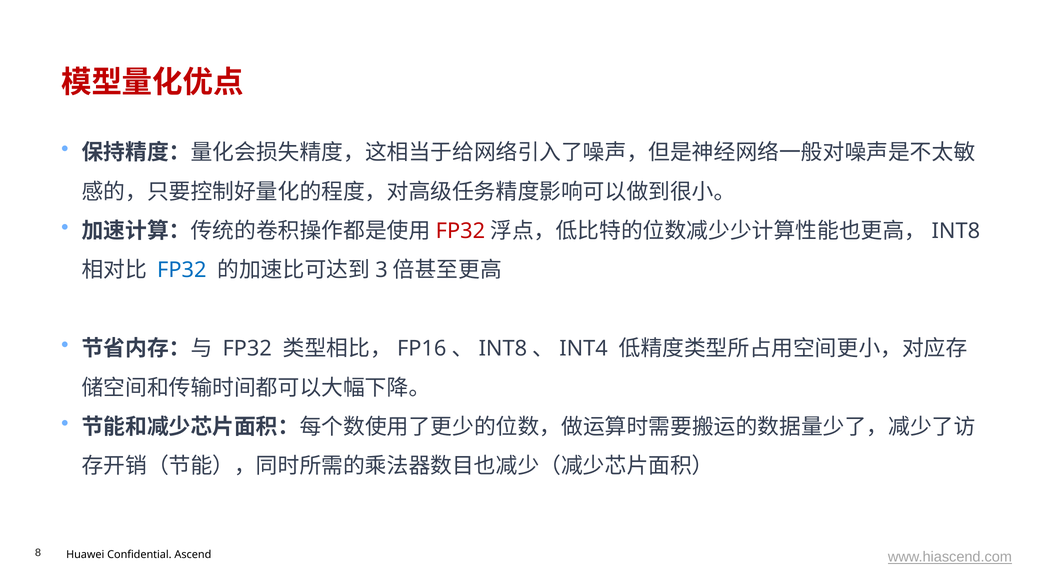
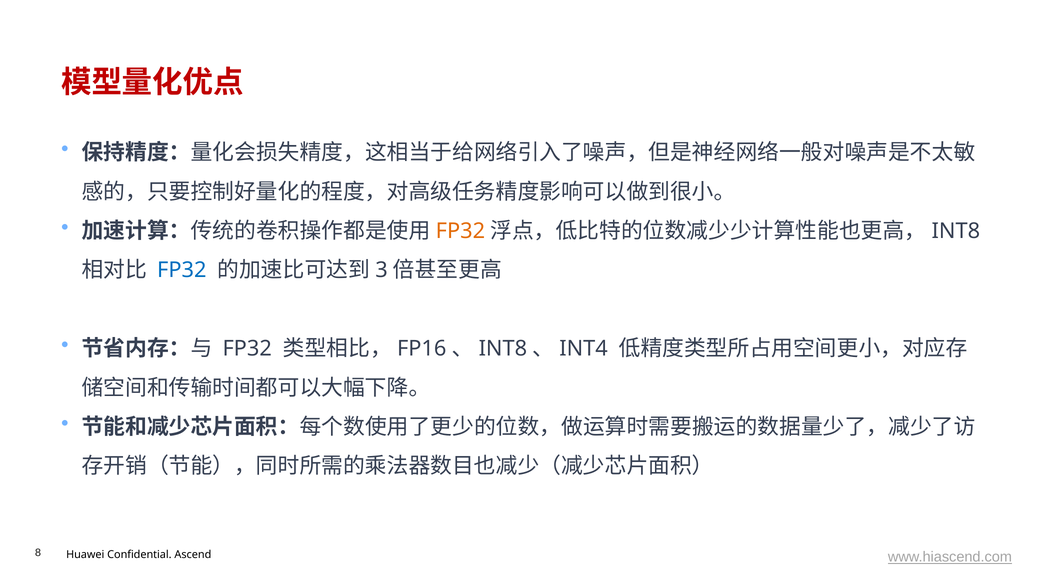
FP32 at (460, 231) colour: red -> orange
